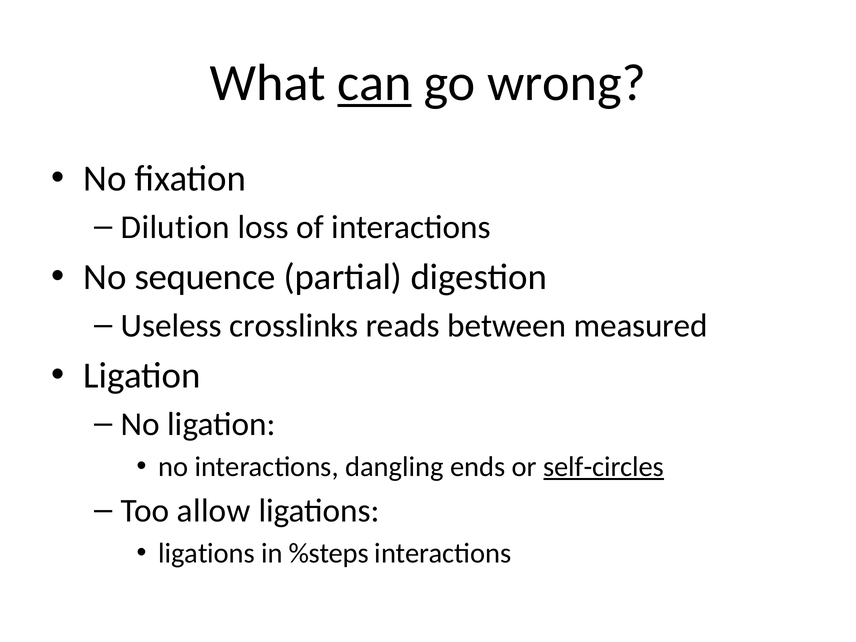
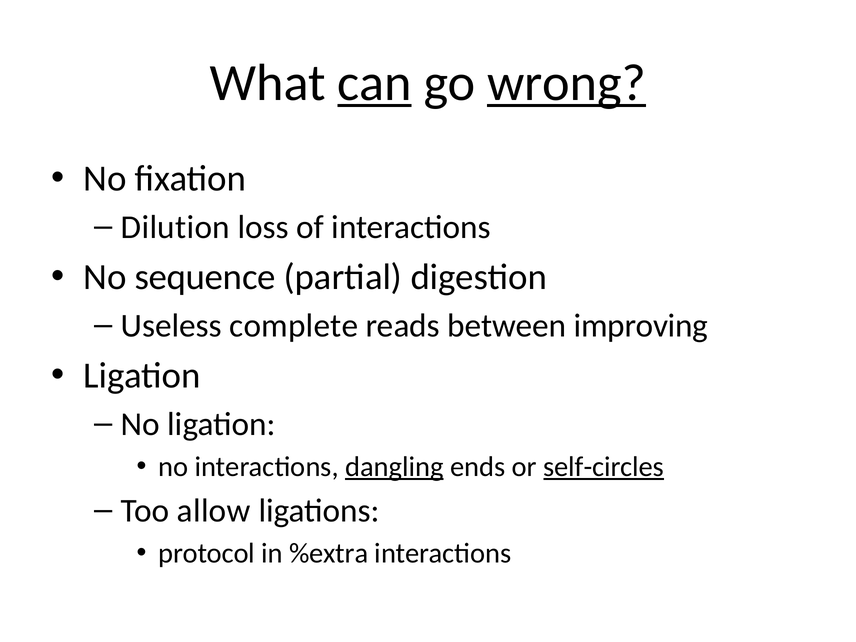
wrong underline: none -> present
crosslinks: crosslinks -> complete
measured: measured -> improving
dangling underline: none -> present
ligations at (207, 553): ligations -> protocol
%steps: %steps -> %extra
